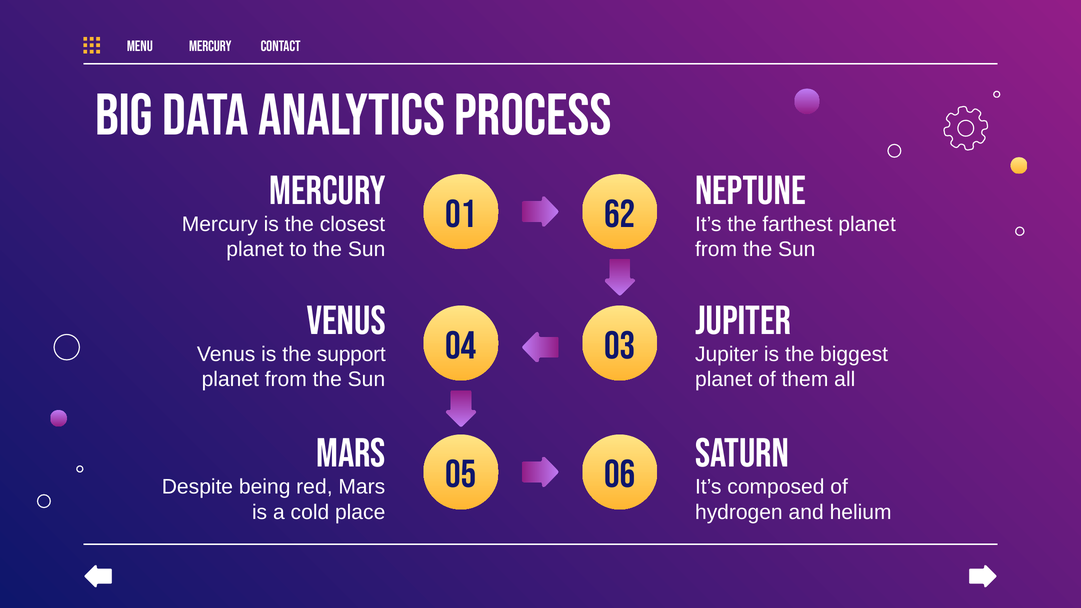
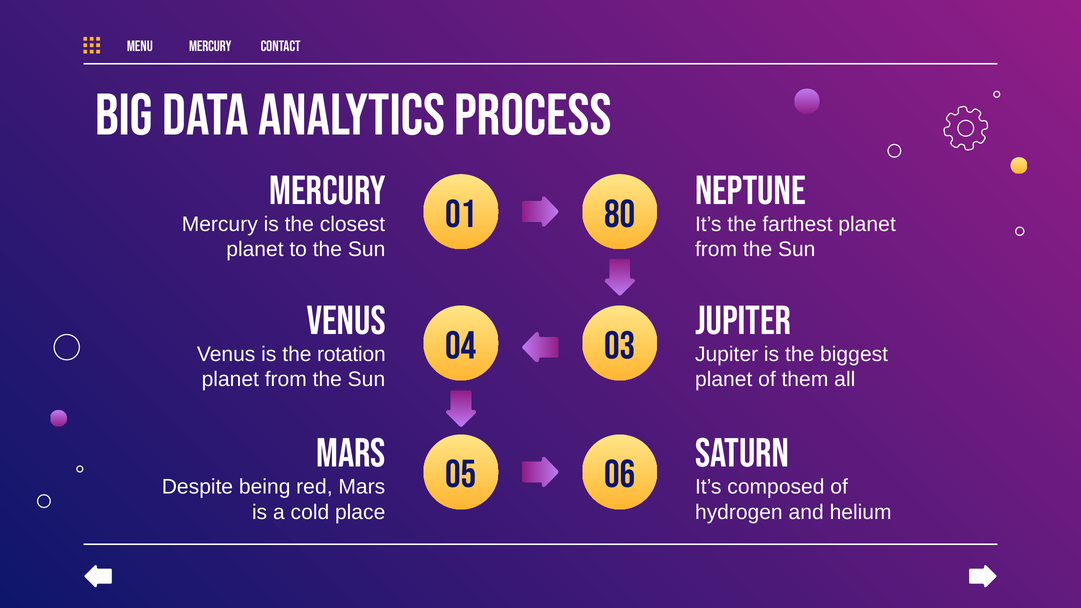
62: 62 -> 80
support: support -> rotation
